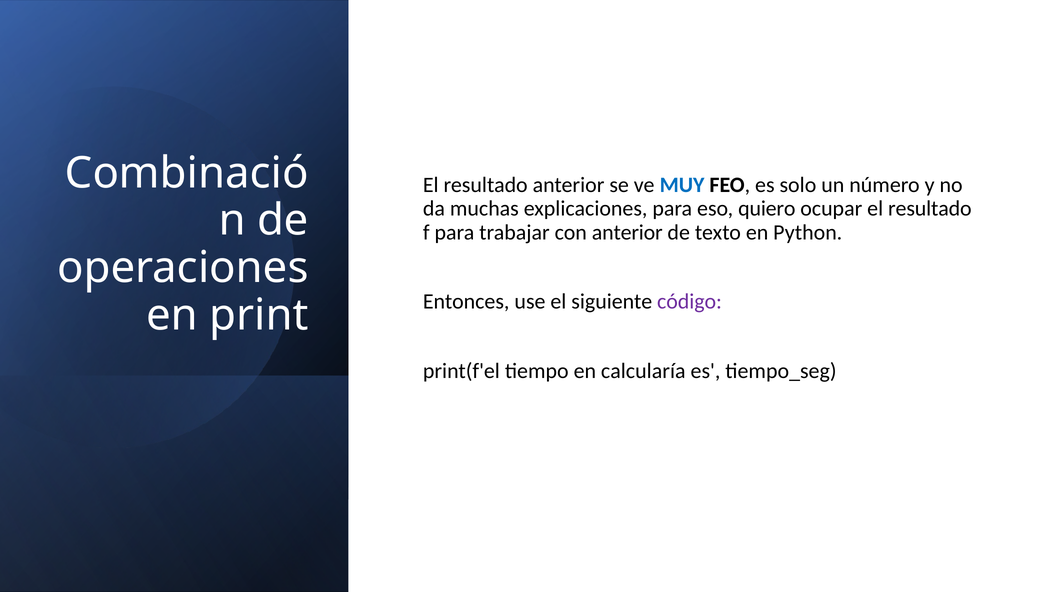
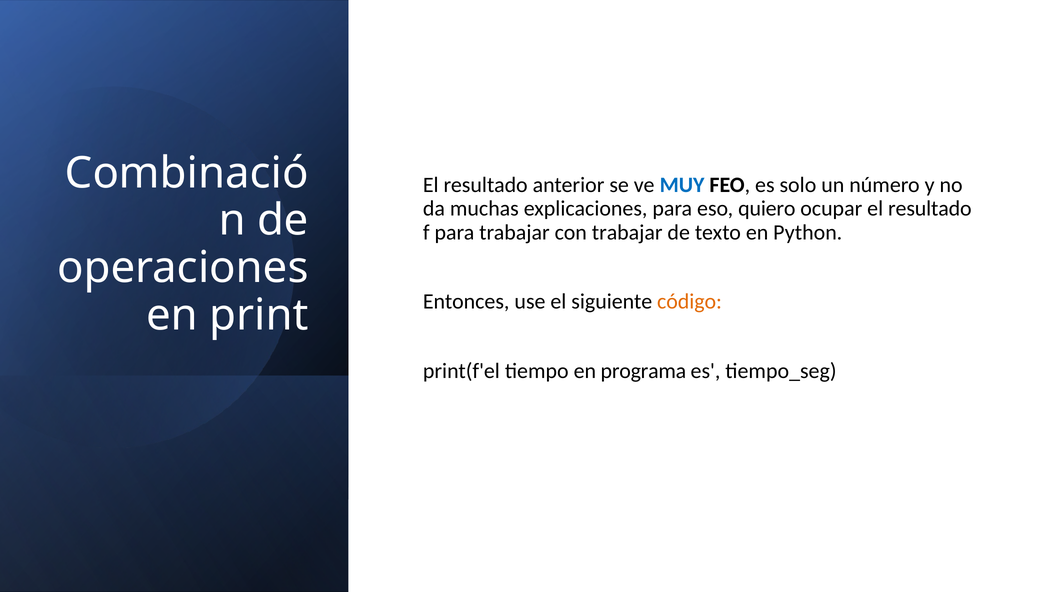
con anterior: anterior -> trabajar
código colour: purple -> orange
calcularía: calcularía -> programa
